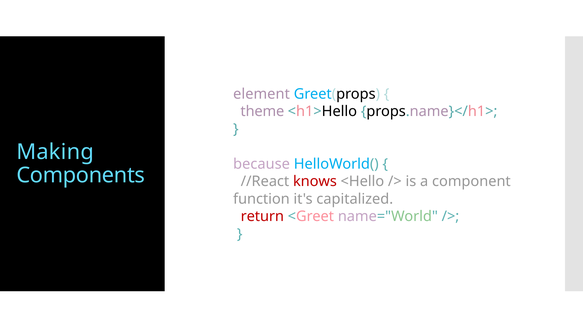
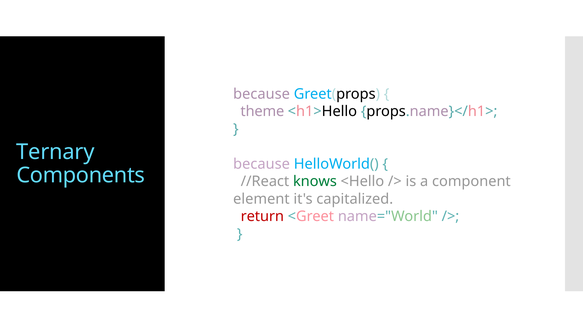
element at (262, 94): element -> because
Making: Making -> Ternary
knows colour: red -> green
function: function -> element
